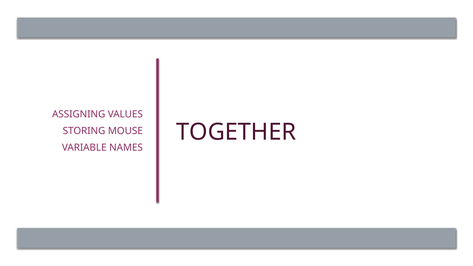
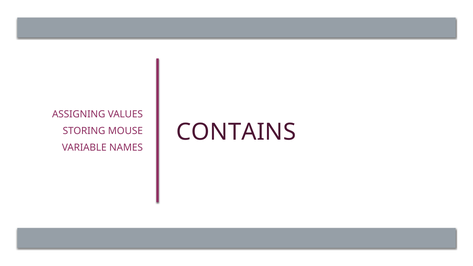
TOGETHER: TOGETHER -> CONTAINS
